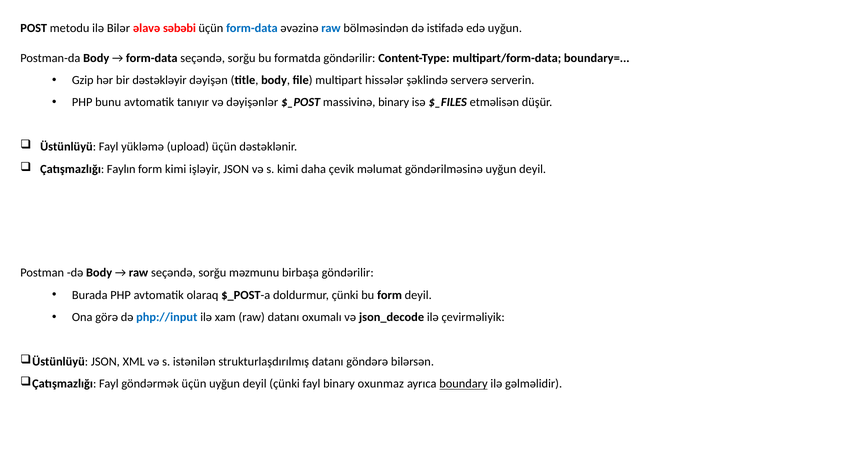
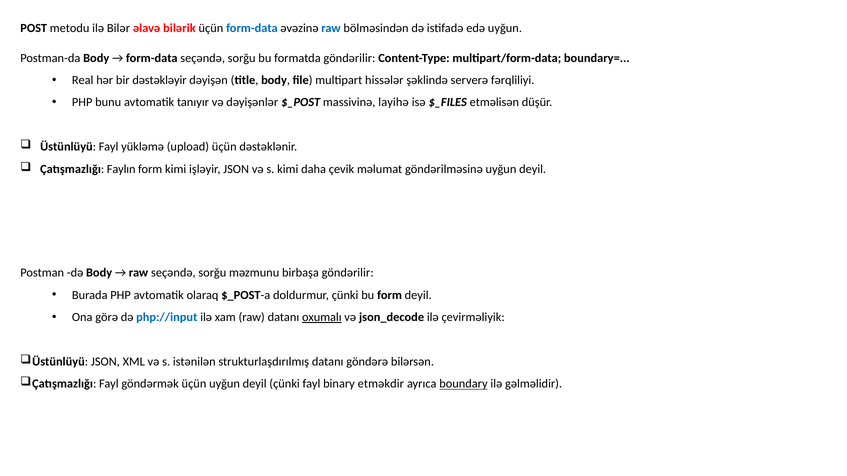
səbəbi: səbəbi -> bilərik
Gzip: Gzip -> Real
serverin: serverin -> fərqliliyi
massivinə binary: binary -> layihə
oxumalı underline: none -> present
oxunmaz: oxunmaz -> etməkdir
